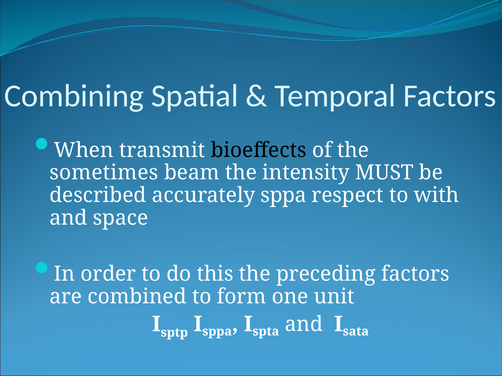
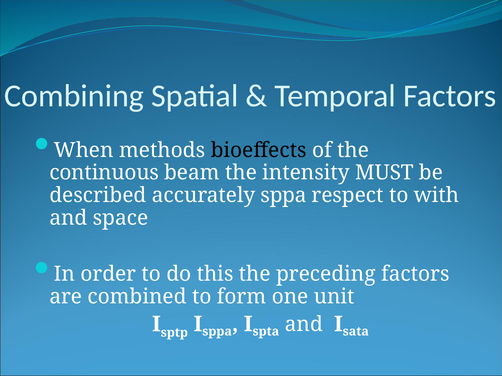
transmit: transmit -> methods
sometimes: sometimes -> continuous
